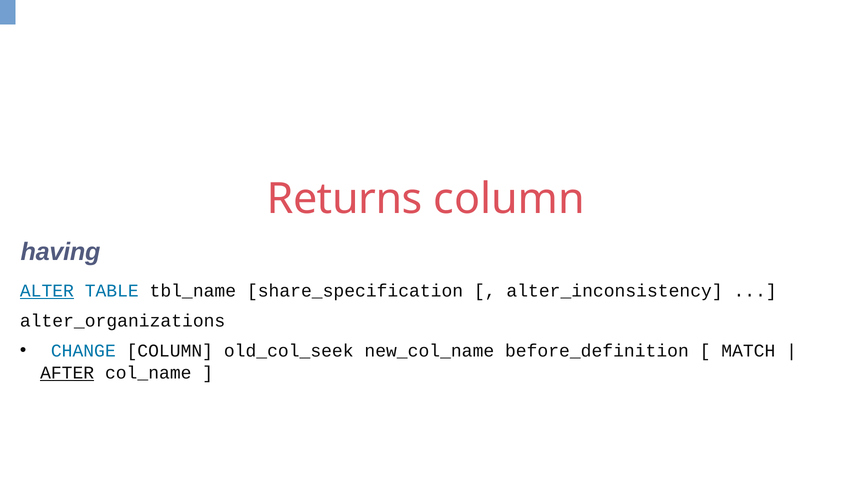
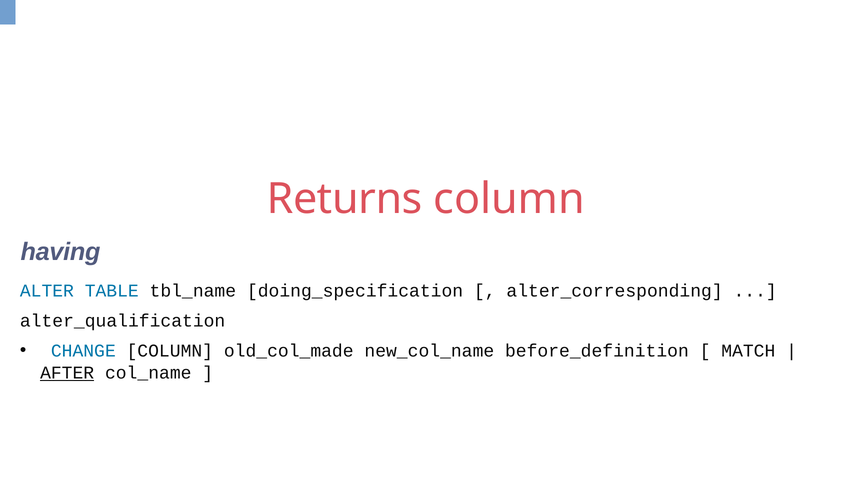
ALTER underline: present -> none
share_specification: share_specification -> doing_specification
alter_inconsistency: alter_inconsistency -> alter_corresponding
alter_organizations: alter_organizations -> alter_qualification
old_col_seek: old_col_seek -> old_col_made
